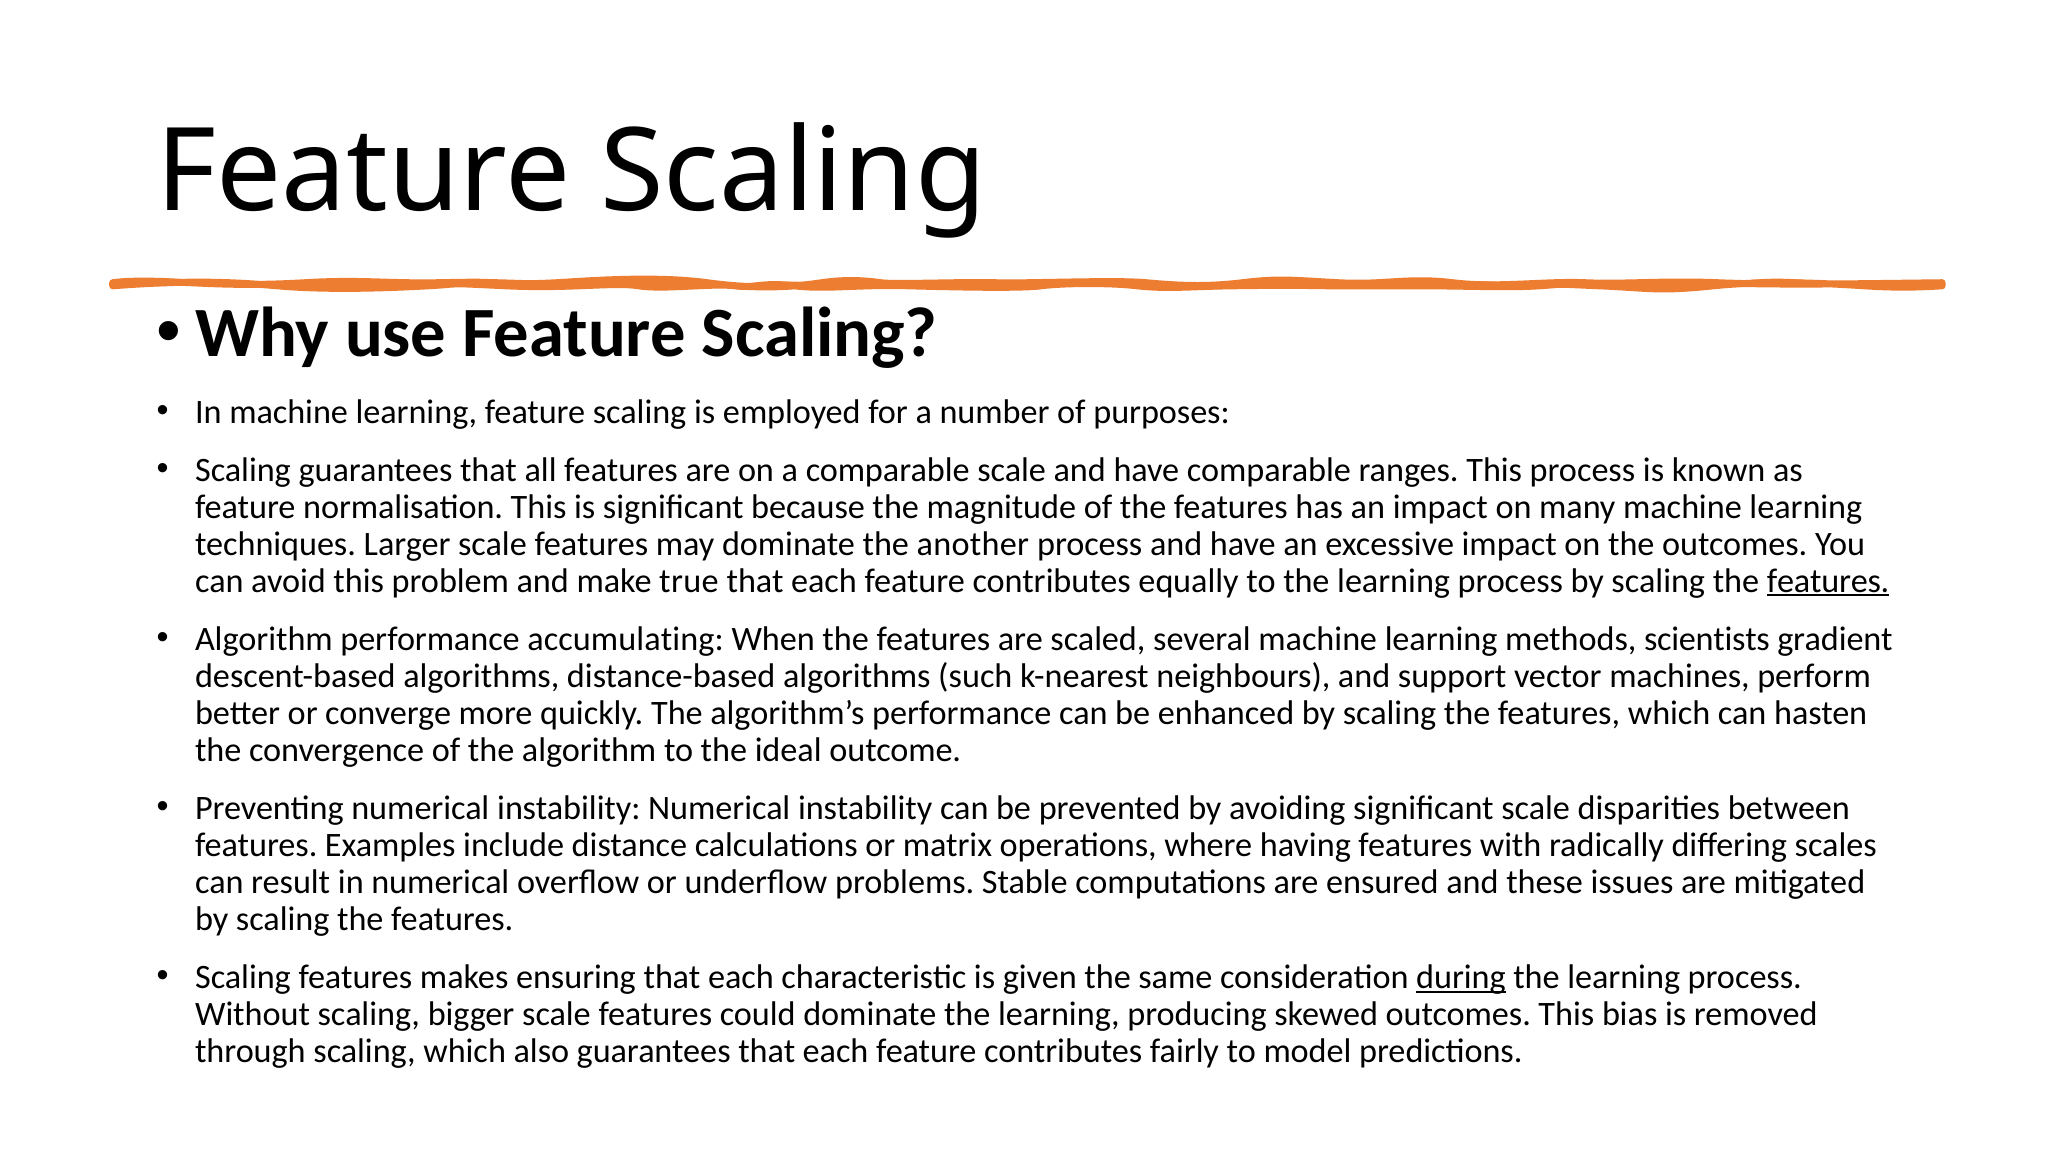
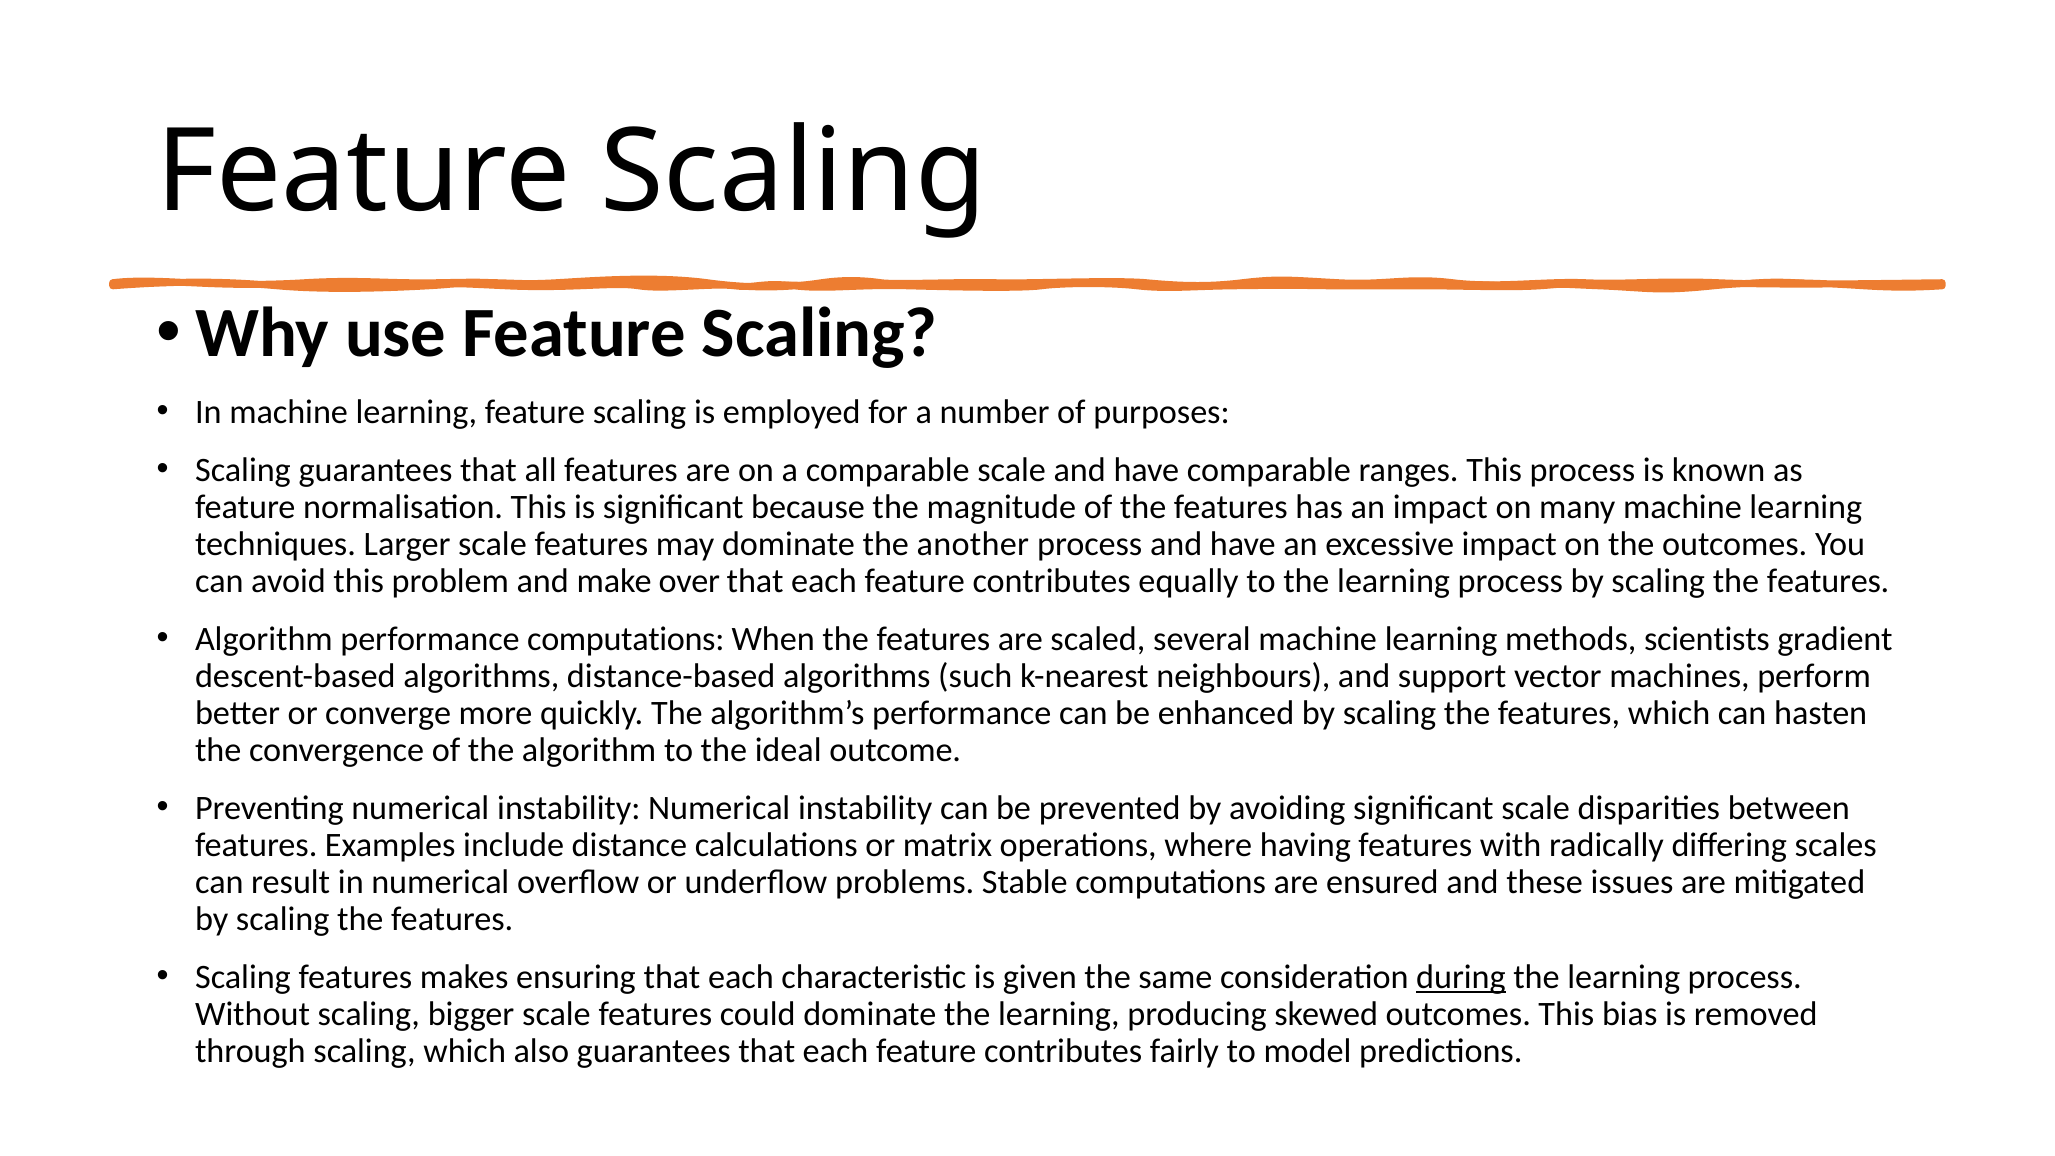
true: true -> over
features at (1828, 581) underline: present -> none
performance accumulating: accumulating -> computations
